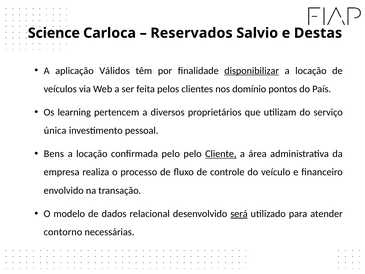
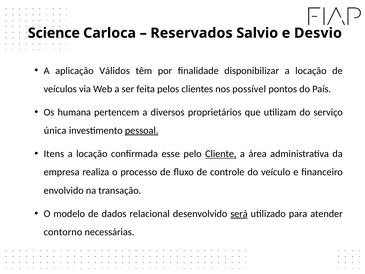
Destas: Destas -> Desvio
disponibilizar underline: present -> none
domínio: domínio -> possível
learning: learning -> humana
pessoal underline: none -> present
Bens: Bens -> Itens
confirmada pelo: pelo -> esse
